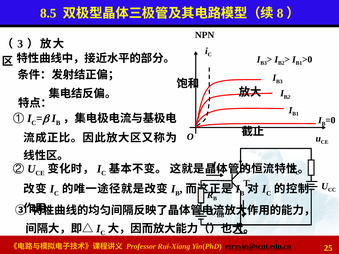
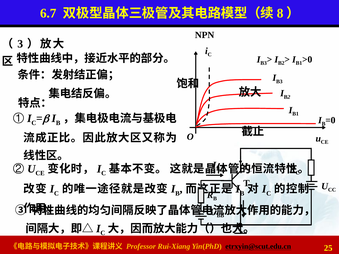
8.5: 8.5 -> 6.7
